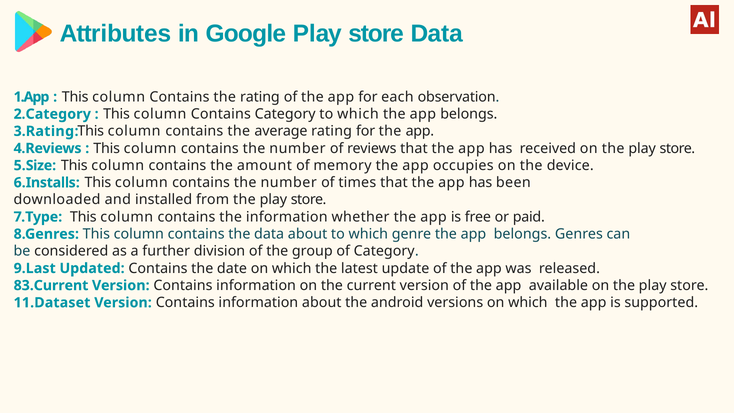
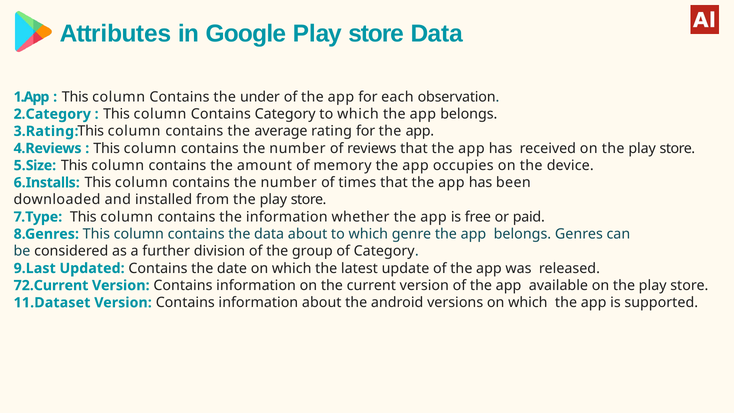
the rating: rating -> under
83.Current: 83.Current -> 72.Current
